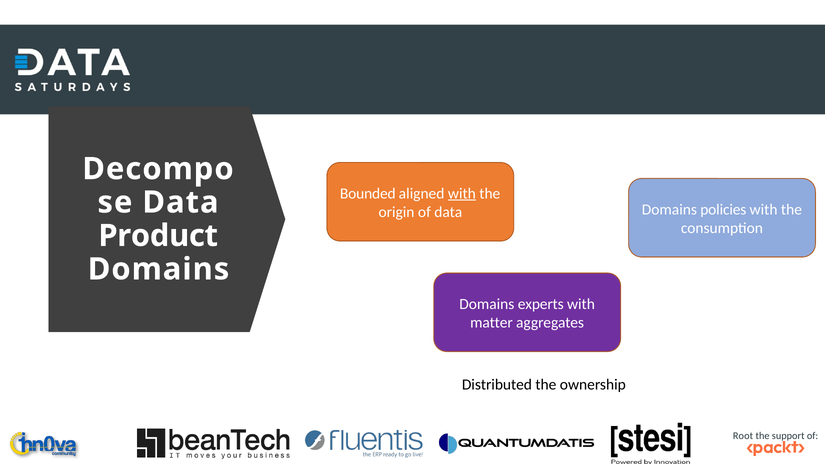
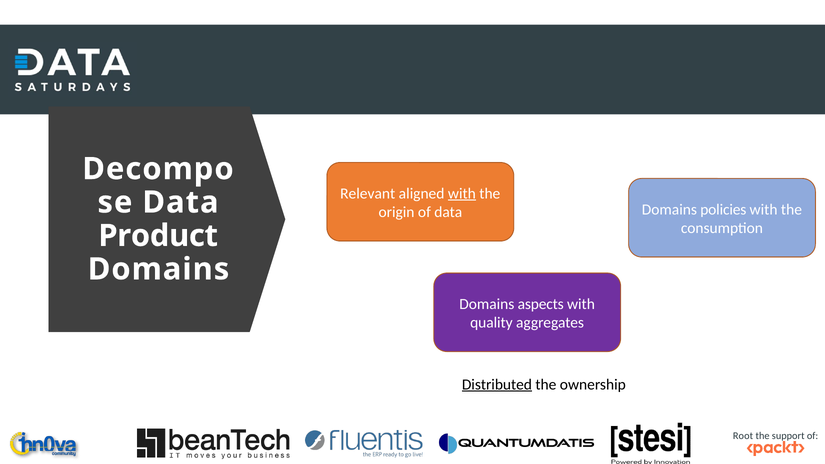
Bounded: Bounded -> Relevant
experts: experts -> aspects
matter: matter -> quality
Distributed underline: none -> present
